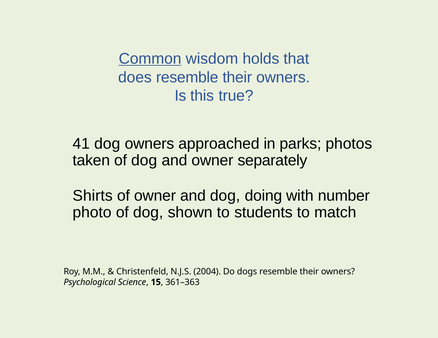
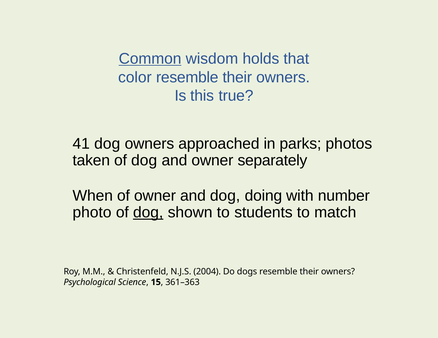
does: does -> color
Shirts: Shirts -> When
dog at (148, 213) underline: none -> present
